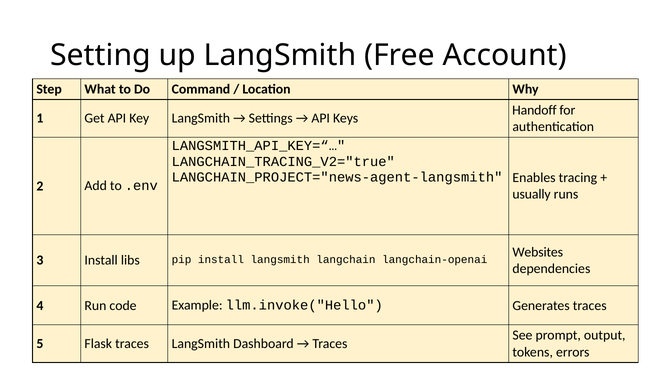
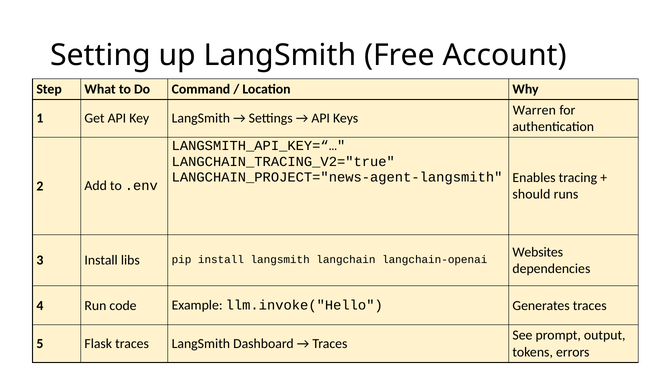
Handoff: Handoff -> Warren
usually: usually -> should
